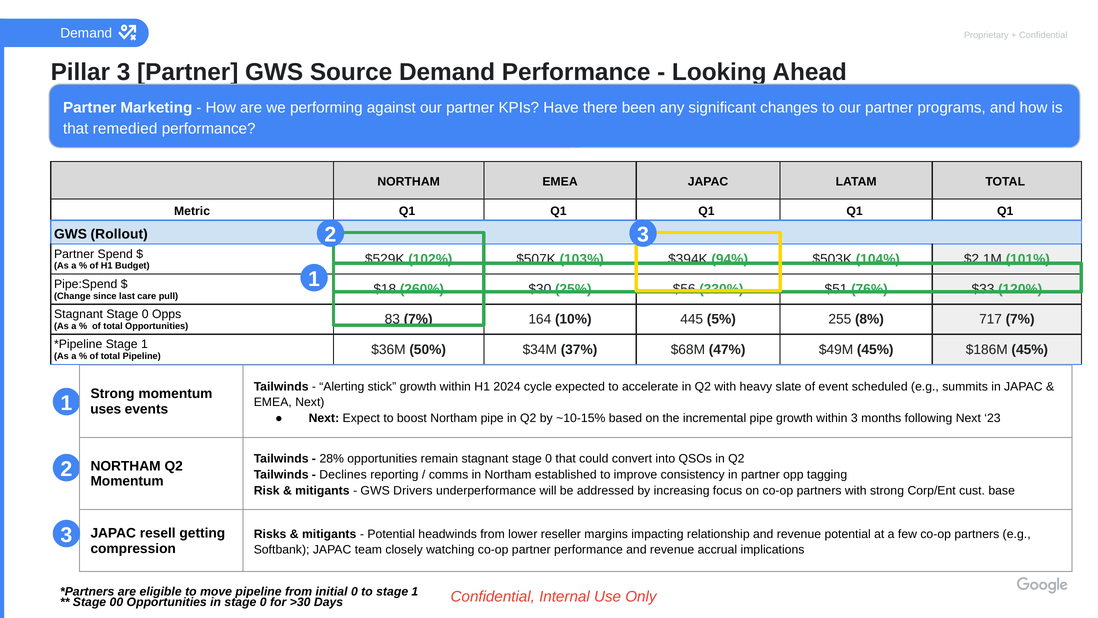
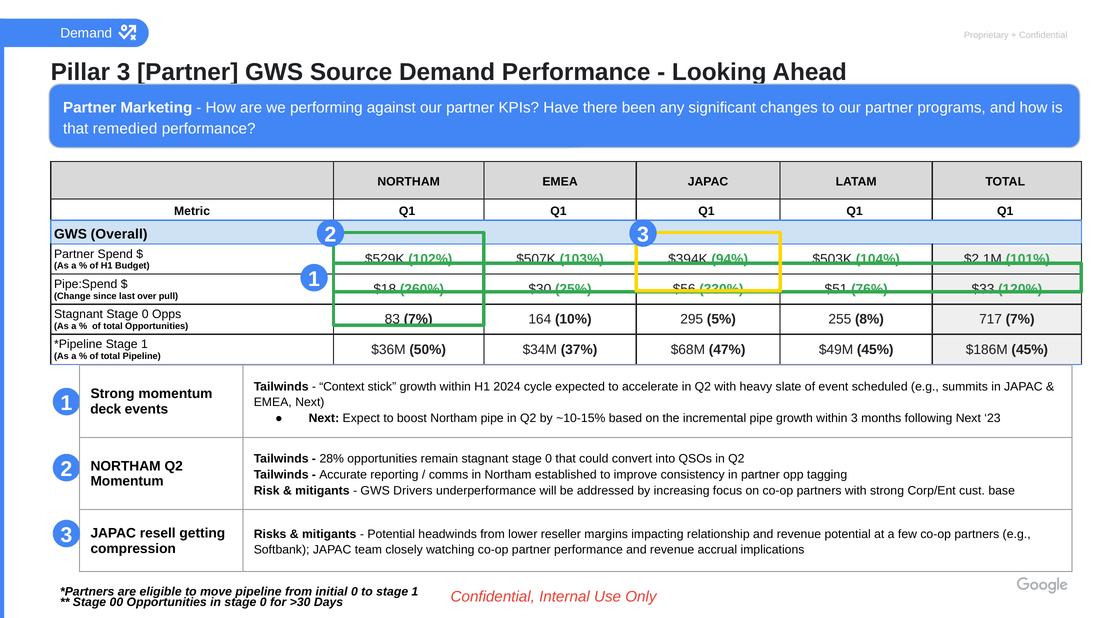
Rollout: Rollout -> Overall
care: care -> over
445: 445 -> 295
Alerting: Alerting -> Context
uses: uses -> deck
Declines: Declines -> Accurate
